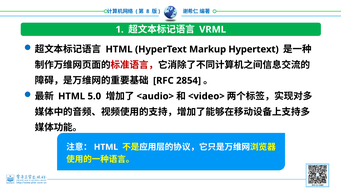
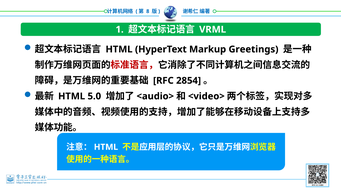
Markup Hypertext: Hypertext -> Greetings
